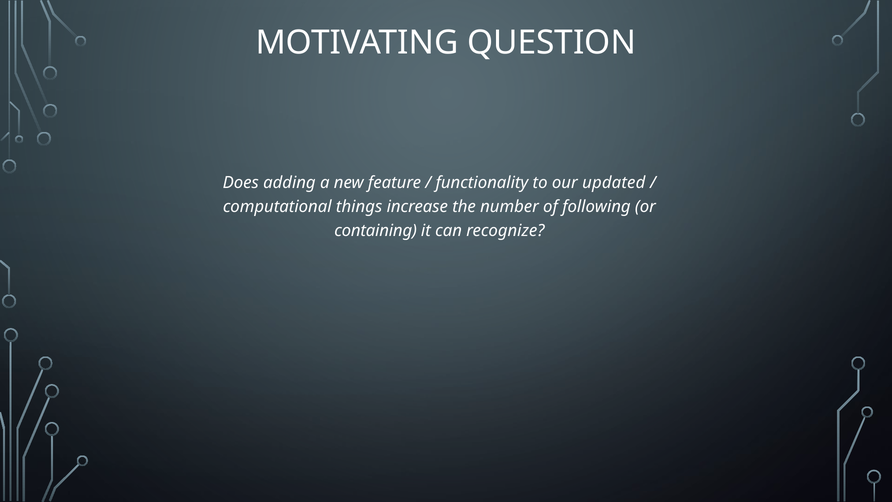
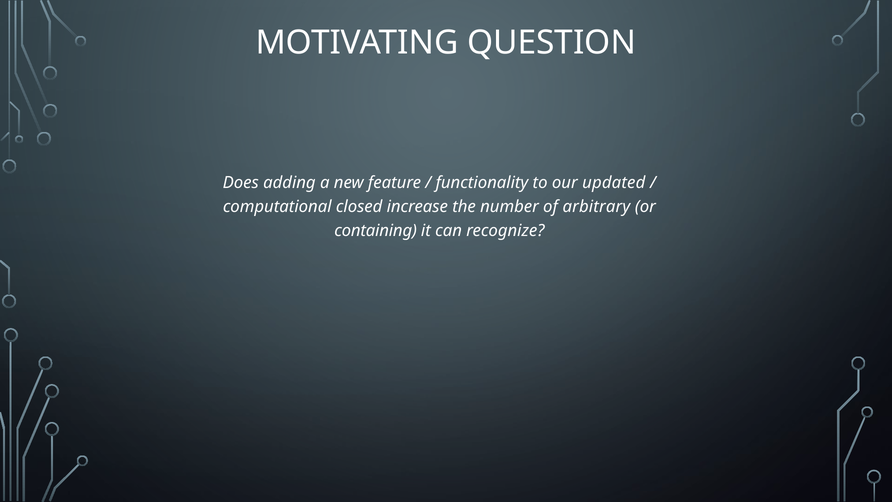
things: things -> closed
following: following -> arbitrary
